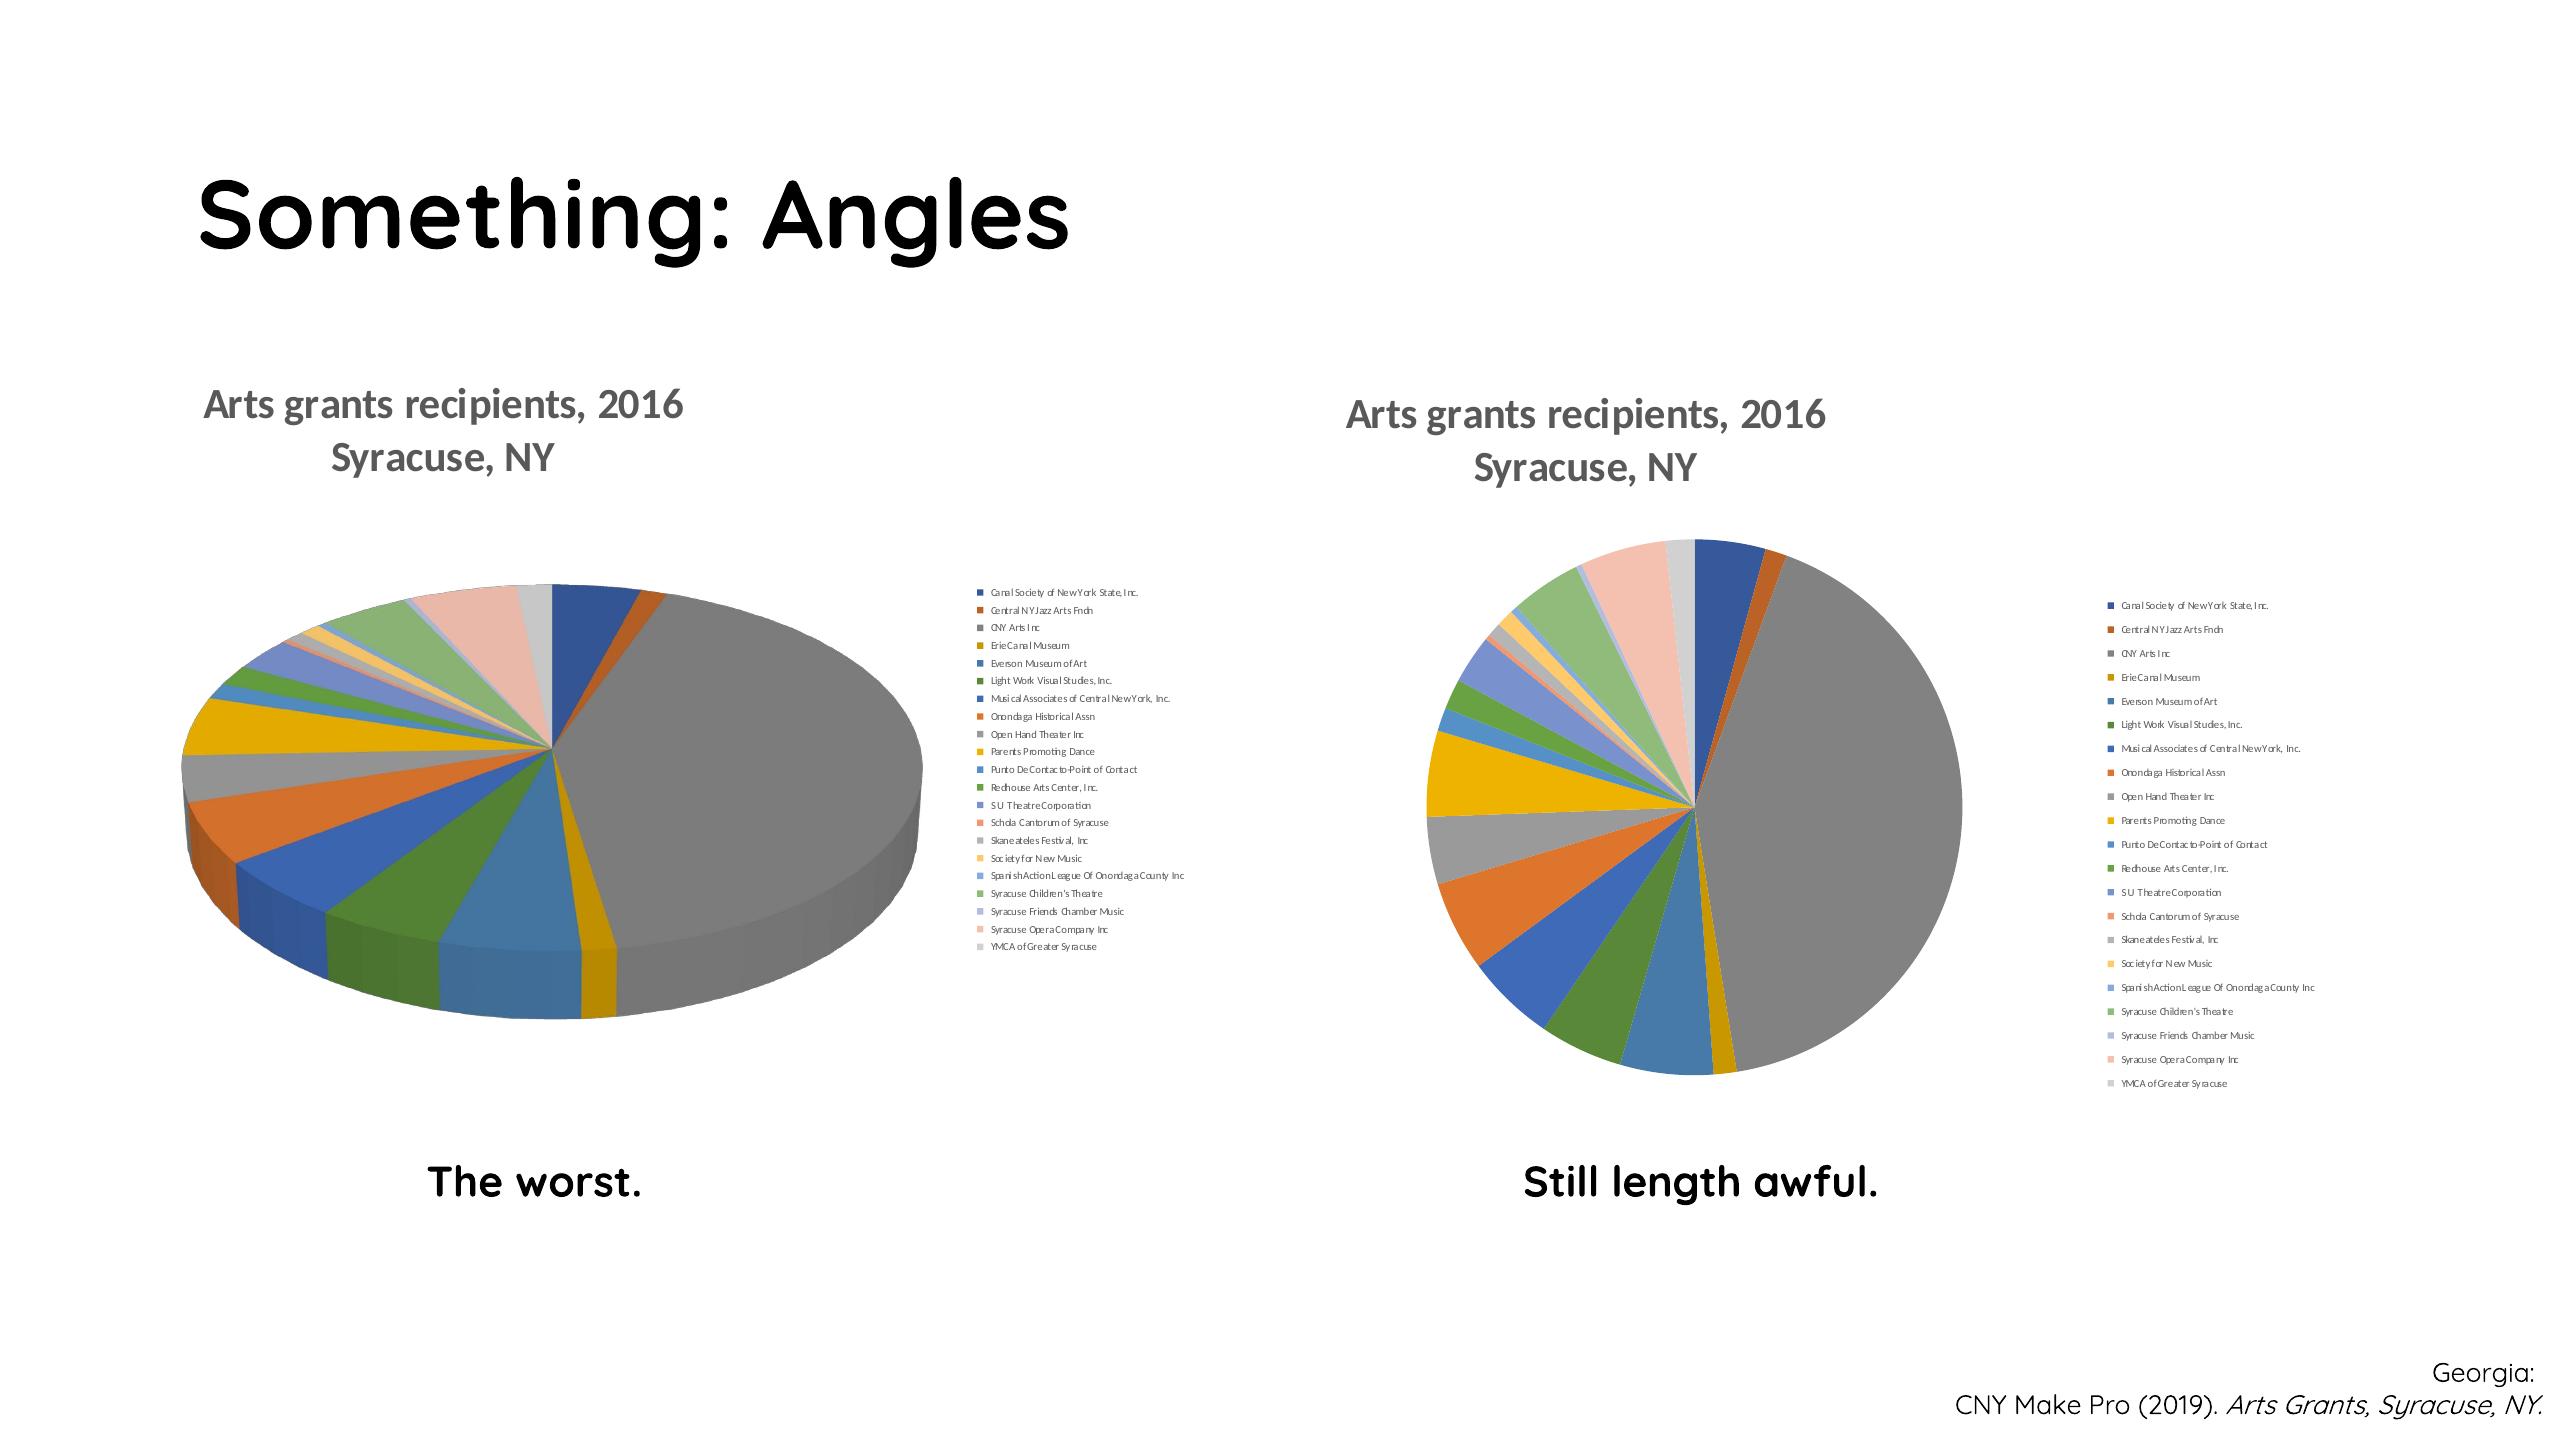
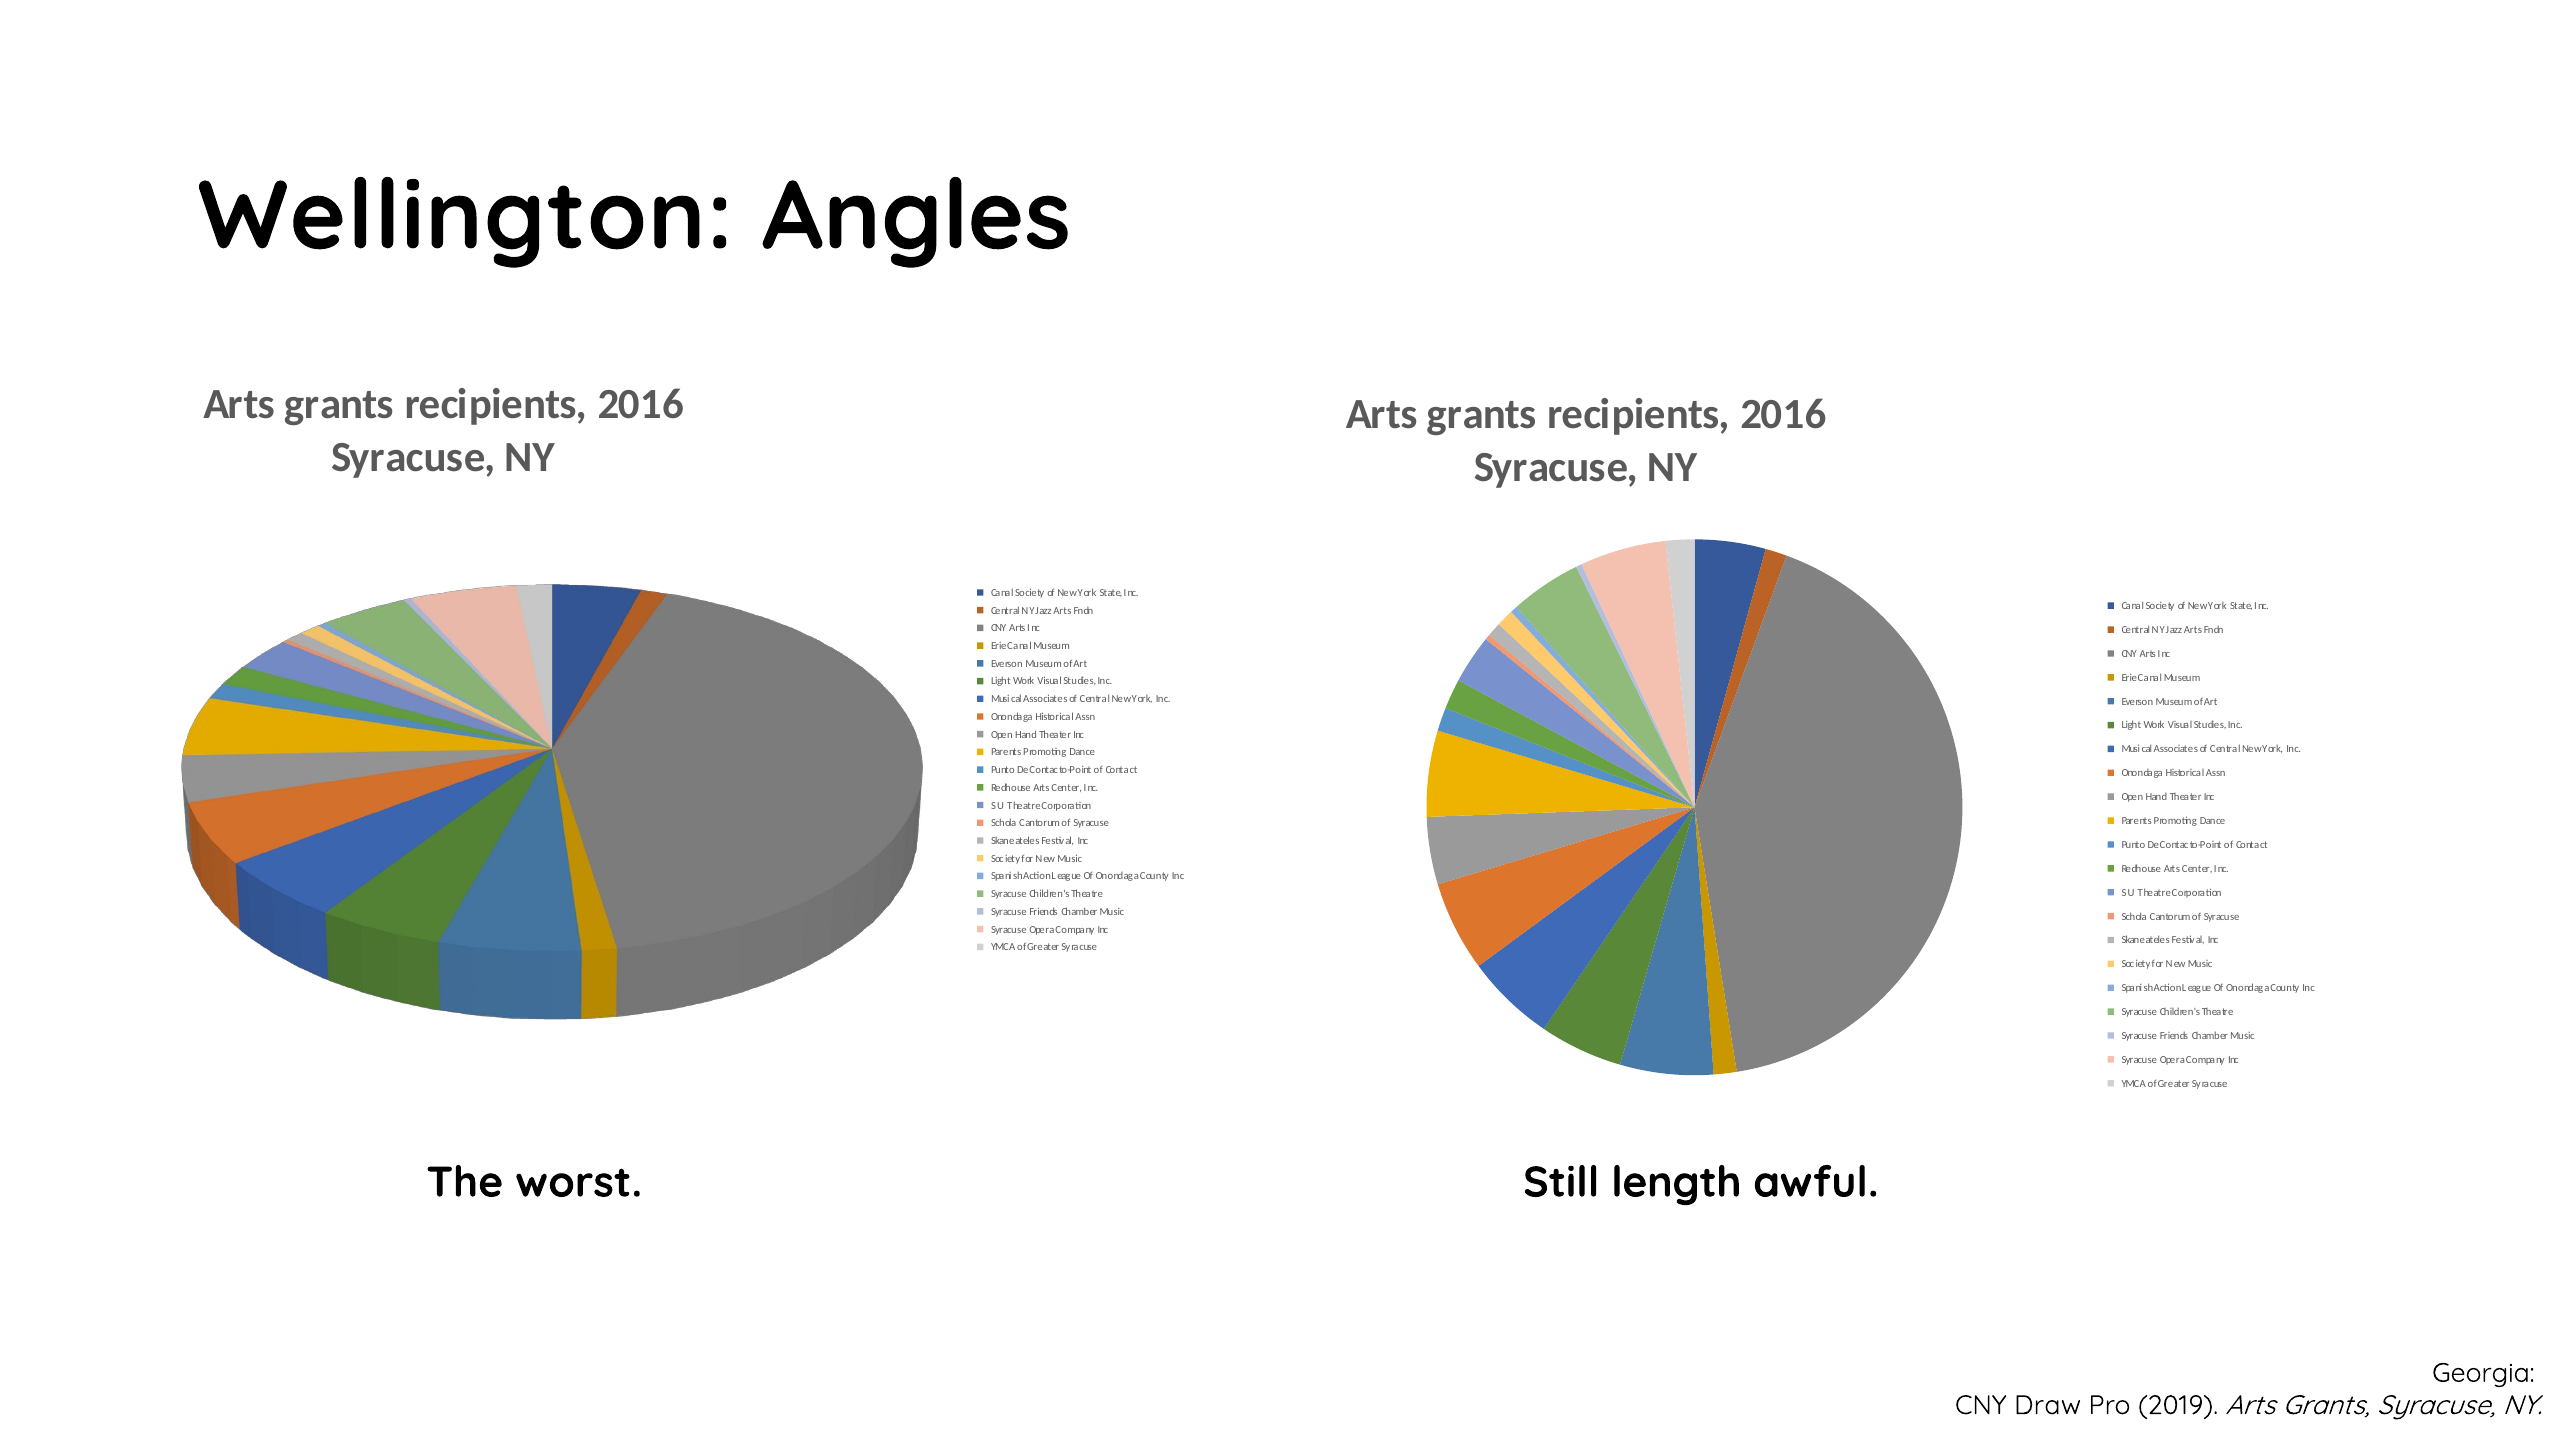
Something: Something -> Wellington
Make: Make -> Draw
